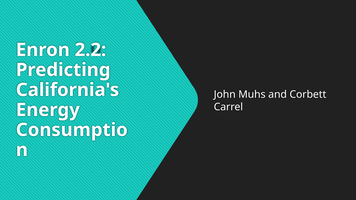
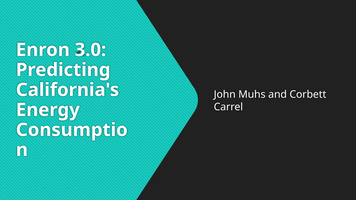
2.2: 2.2 -> 3.0
